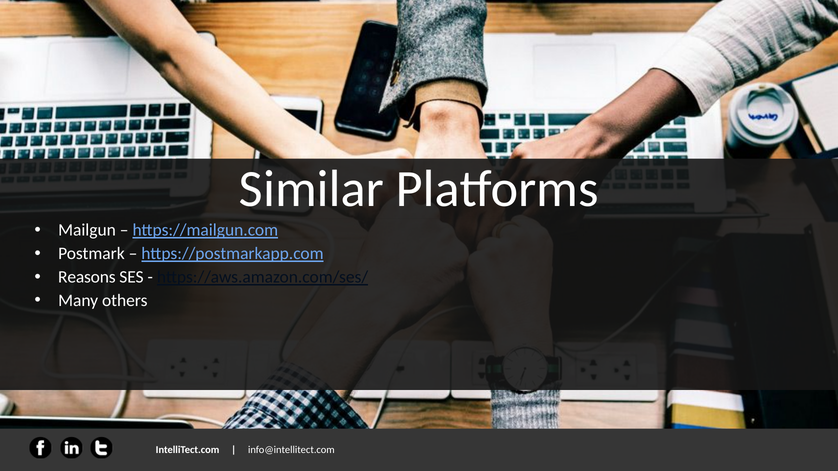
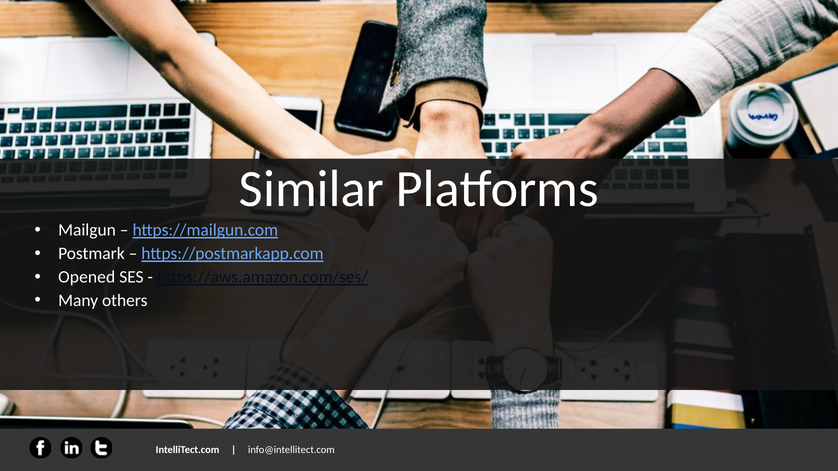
Reasons: Reasons -> Opened
